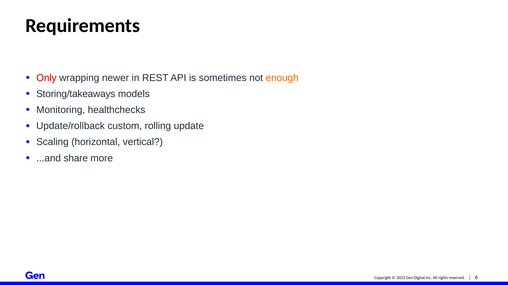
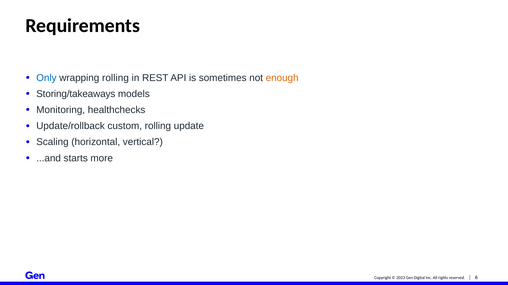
Only colour: red -> blue
wrapping newer: newer -> rolling
share: share -> starts
